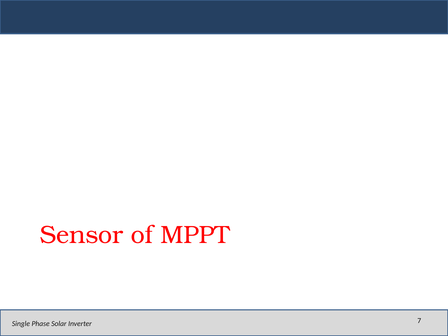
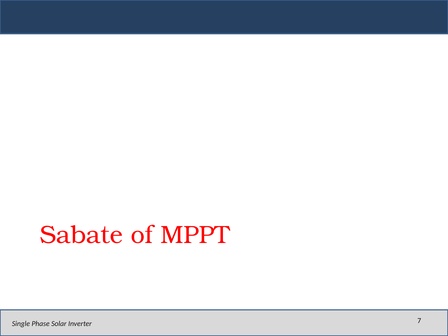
Sensor: Sensor -> Sabate
